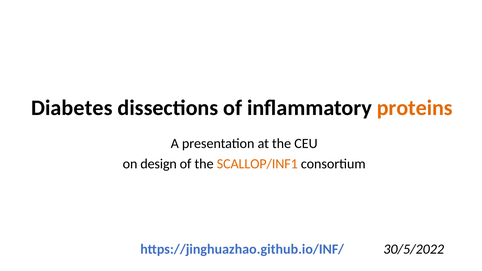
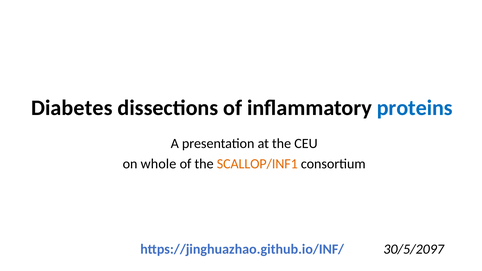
proteins colour: orange -> blue
design: design -> whole
30/5/2022: 30/5/2022 -> 30/5/2097
